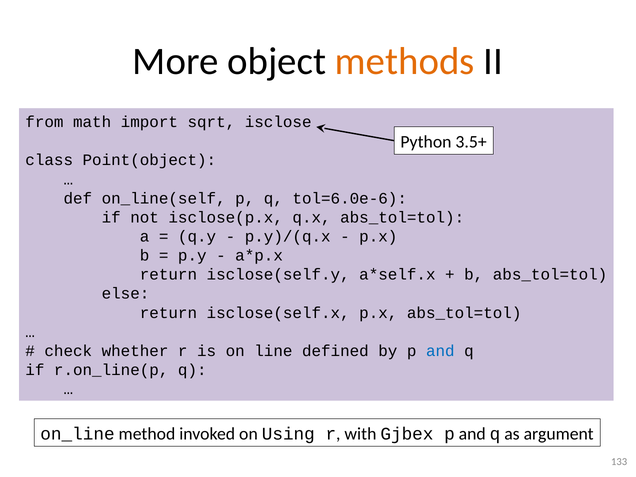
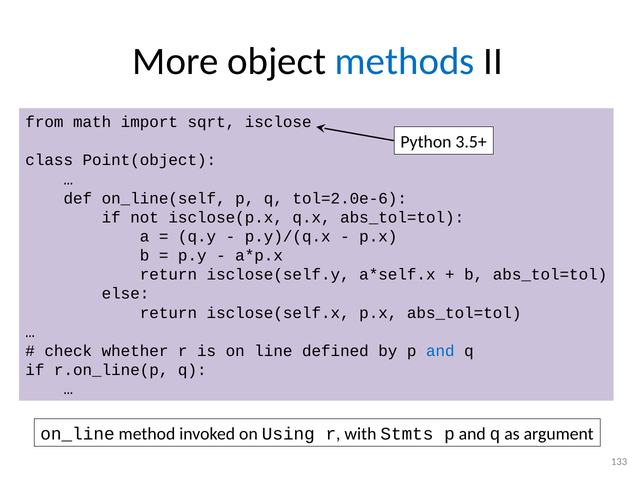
methods colour: orange -> blue
tol=6.0e-6: tol=6.0e-6 -> tol=2.0e-6
Gjbex: Gjbex -> Stmts
